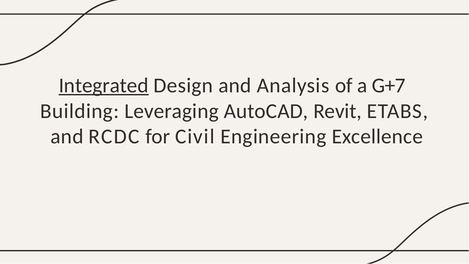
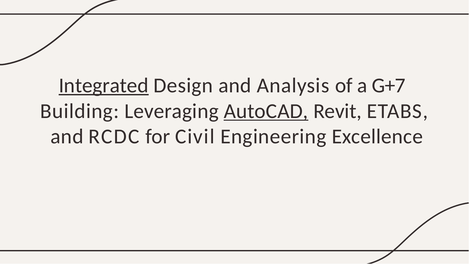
AutoCAD underline: none -> present
